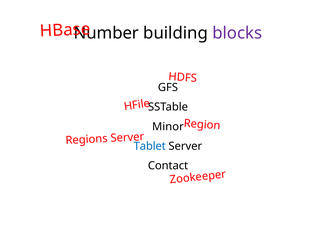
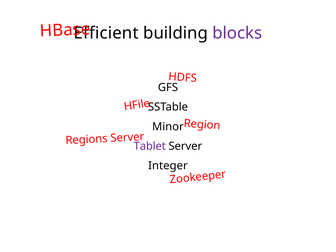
Number: Number -> Efficient
Tablet colour: blue -> purple
Contact: Contact -> Integer
